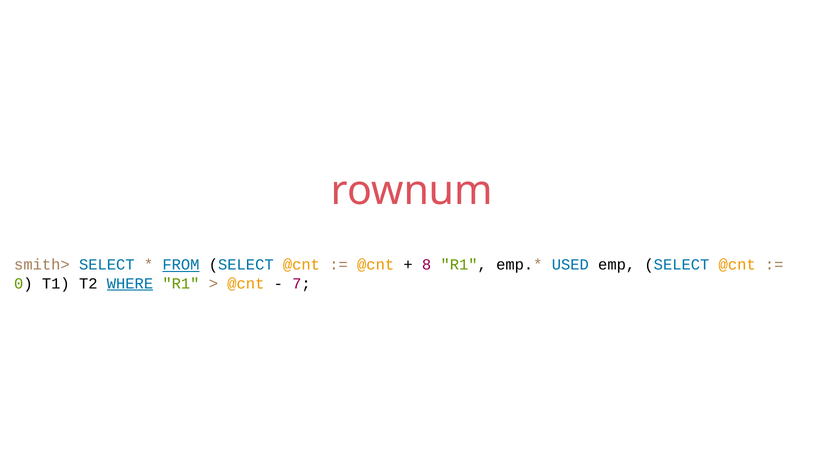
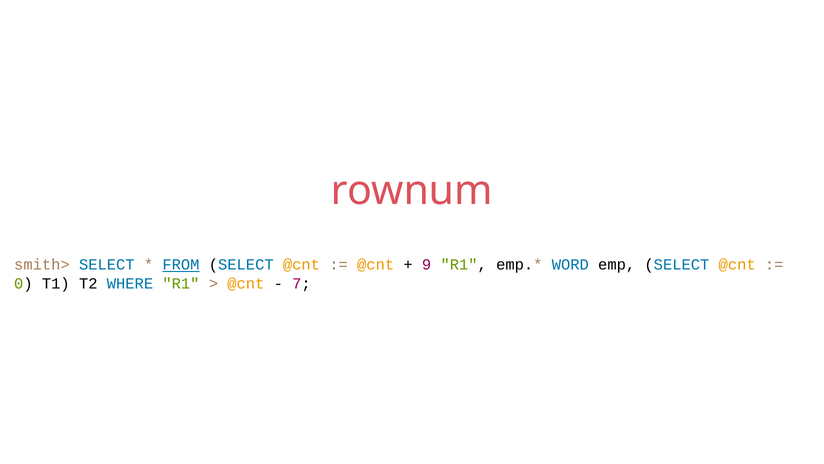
8: 8 -> 9
USED: USED -> WORD
WHERE underline: present -> none
